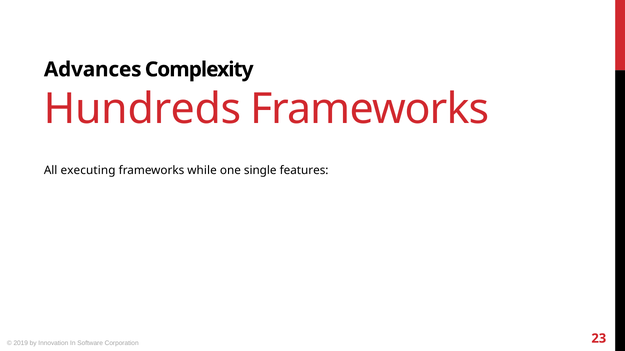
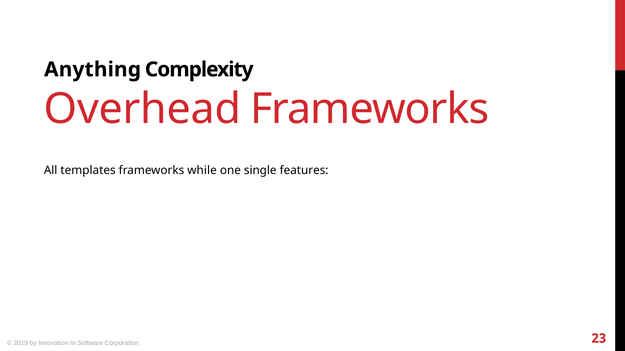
Advances: Advances -> Anything
Hundreds: Hundreds -> Overhead
executing: executing -> templates
